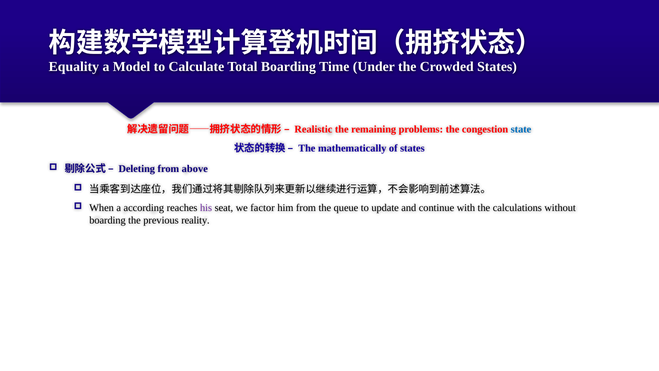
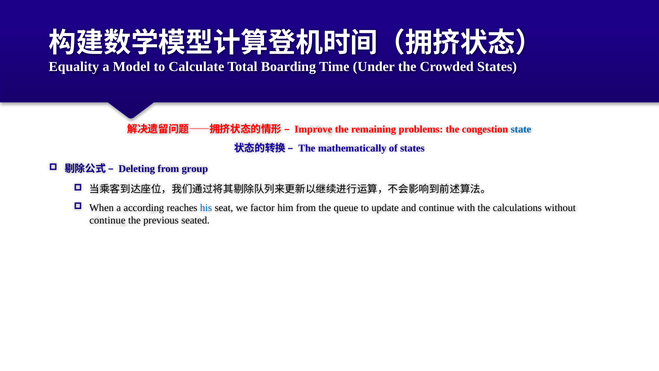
Realistic: Realistic -> Improve
above: above -> group
his colour: purple -> blue
boarding at (108, 220): boarding -> continue
reality: reality -> seated
